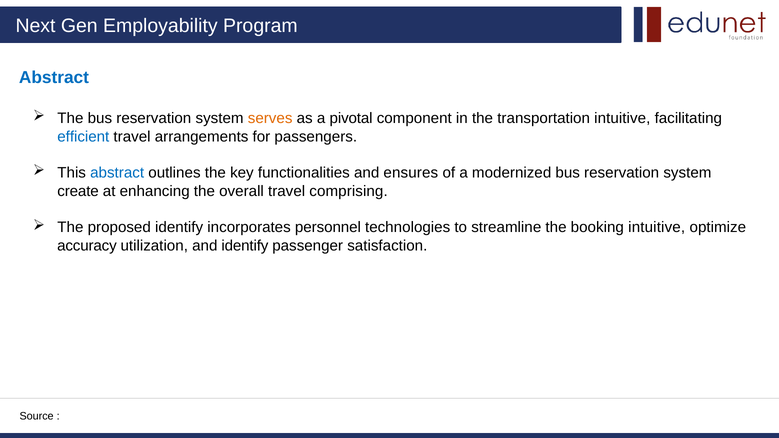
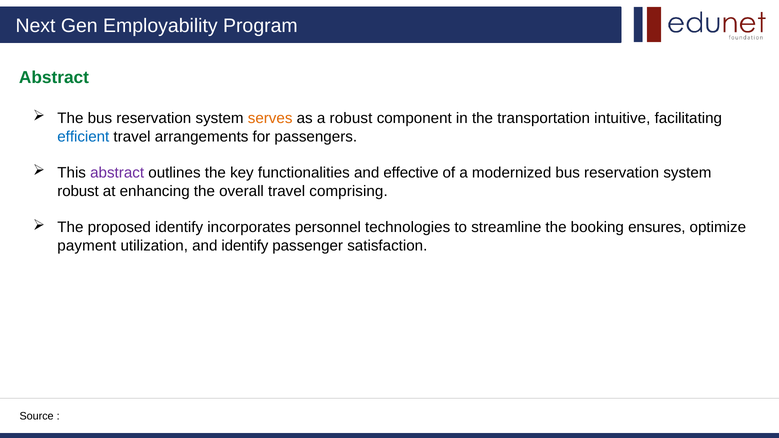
Abstract at (54, 77) colour: blue -> green
a pivotal: pivotal -> robust
abstract at (117, 173) colour: blue -> purple
ensures: ensures -> effective
create at (78, 191): create -> robust
booking intuitive: intuitive -> ensures
accuracy: accuracy -> payment
